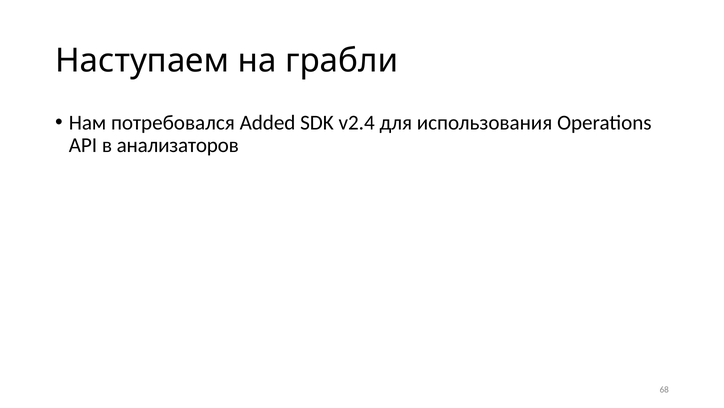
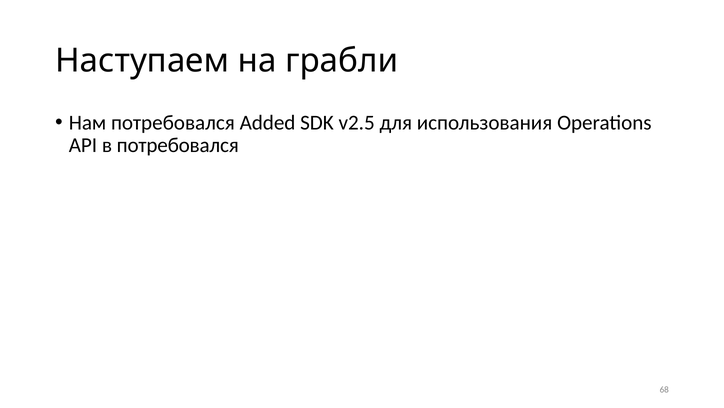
v2.4: v2.4 -> v2.5
в анализаторов: анализаторов -> потребовался
